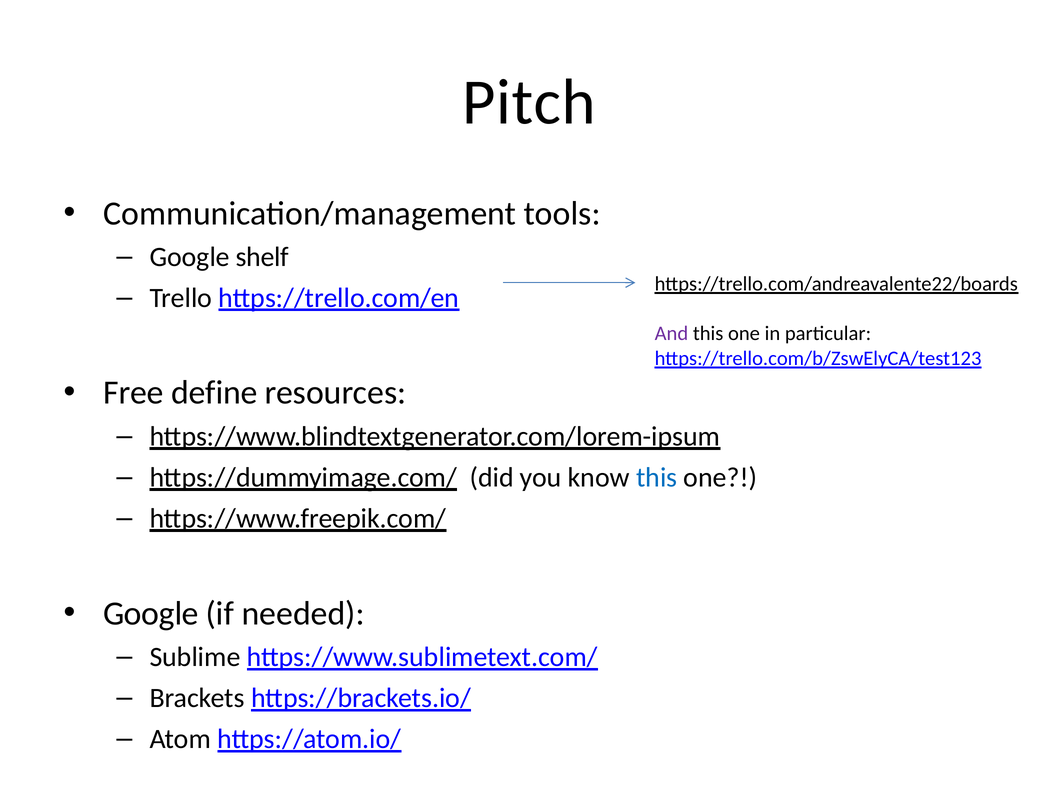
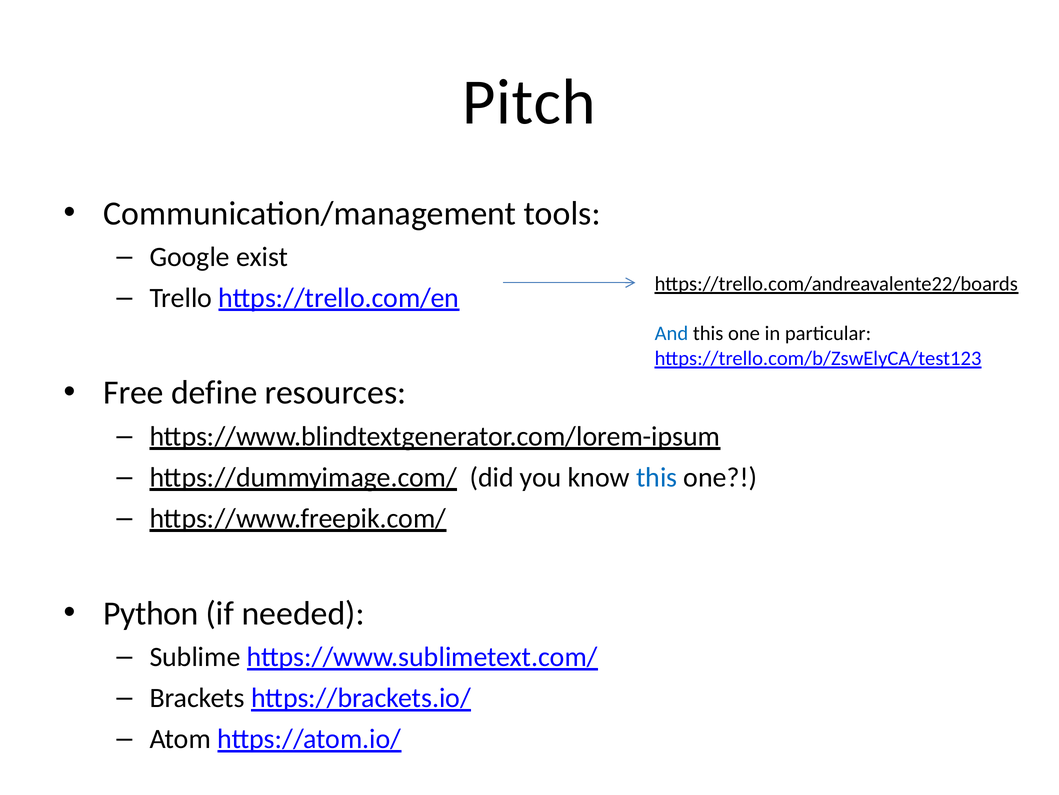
shelf: shelf -> exist
And colour: purple -> blue
Google at (151, 613): Google -> Python
